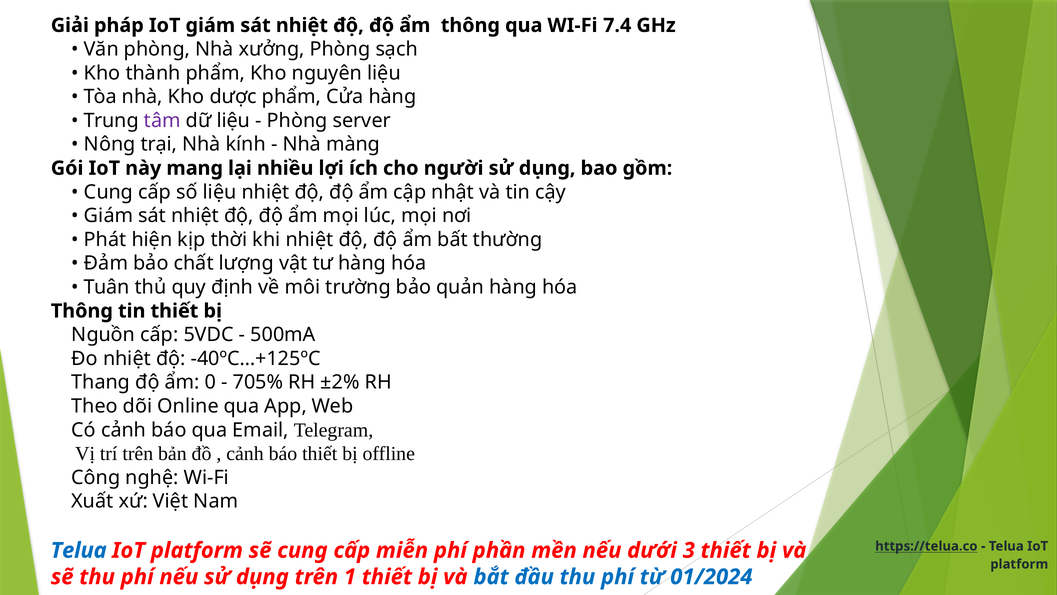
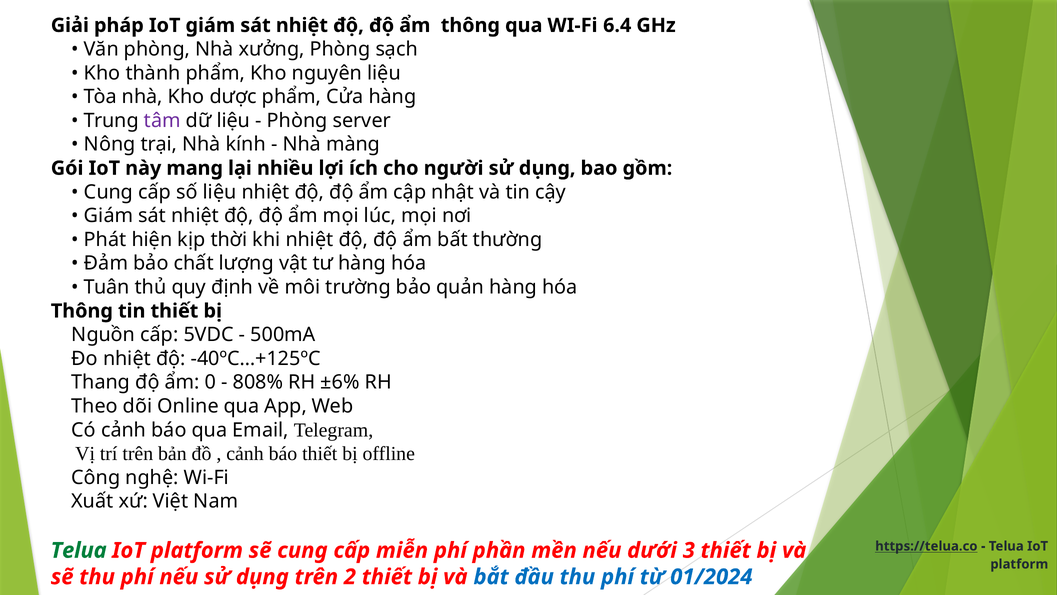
7.4: 7.4 -> 6.4
705%: 705% -> 808%
±2%: ±2% -> ±6%
Telua at (79, 550) colour: blue -> green
1: 1 -> 2
